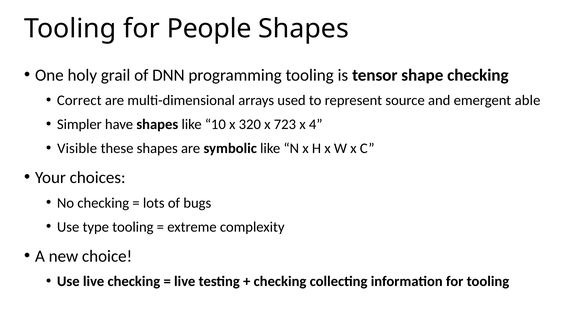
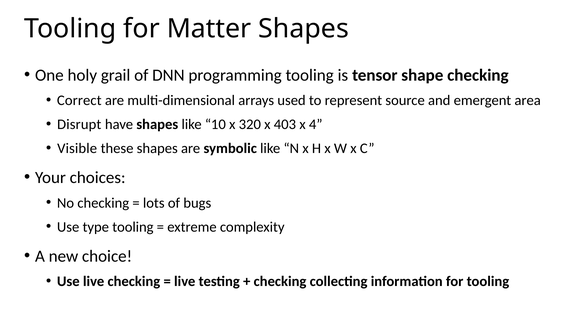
People: People -> Matter
able: able -> area
Simpler: Simpler -> Disrupt
723: 723 -> 403
